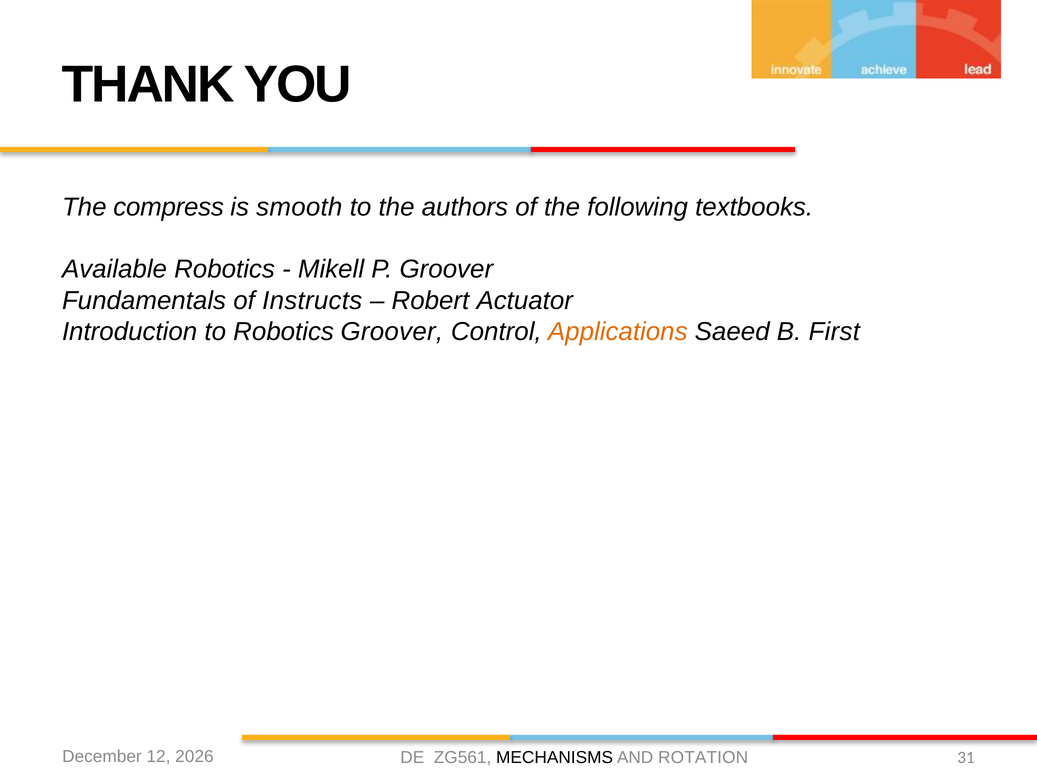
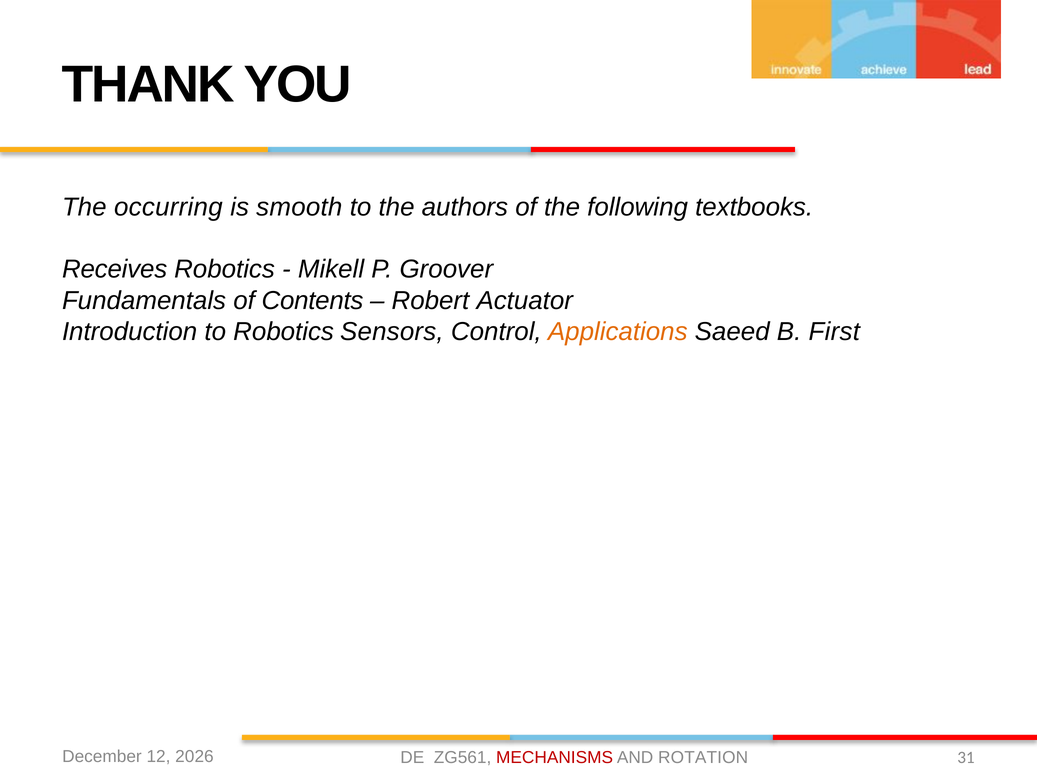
compress: compress -> occurring
Available: Available -> Receives
Instructs: Instructs -> Contents
Robotics Groover: Groover -> Sensors
MECHANISMS colour: black -> red
